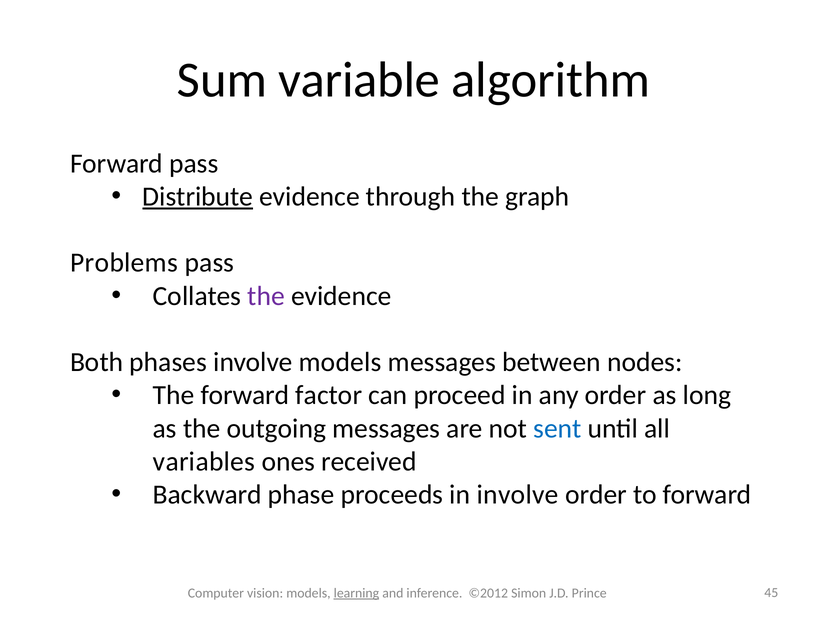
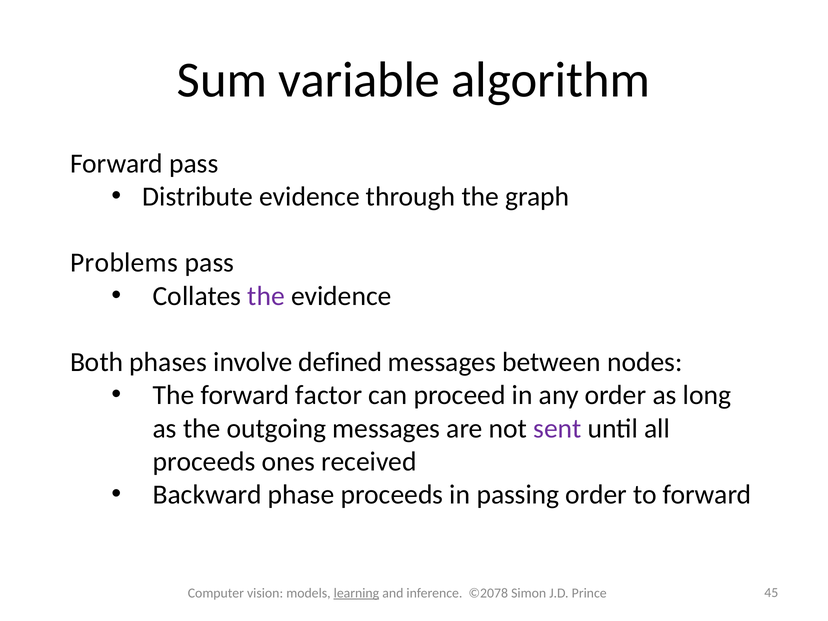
Distribute underline: present -> none
involve models: models -> defined
sent colour: blue -> purple
variables at (204, 462): variables -> proceeds
in involve: involve -> passing
©2012: ©2012 -> ©2078
